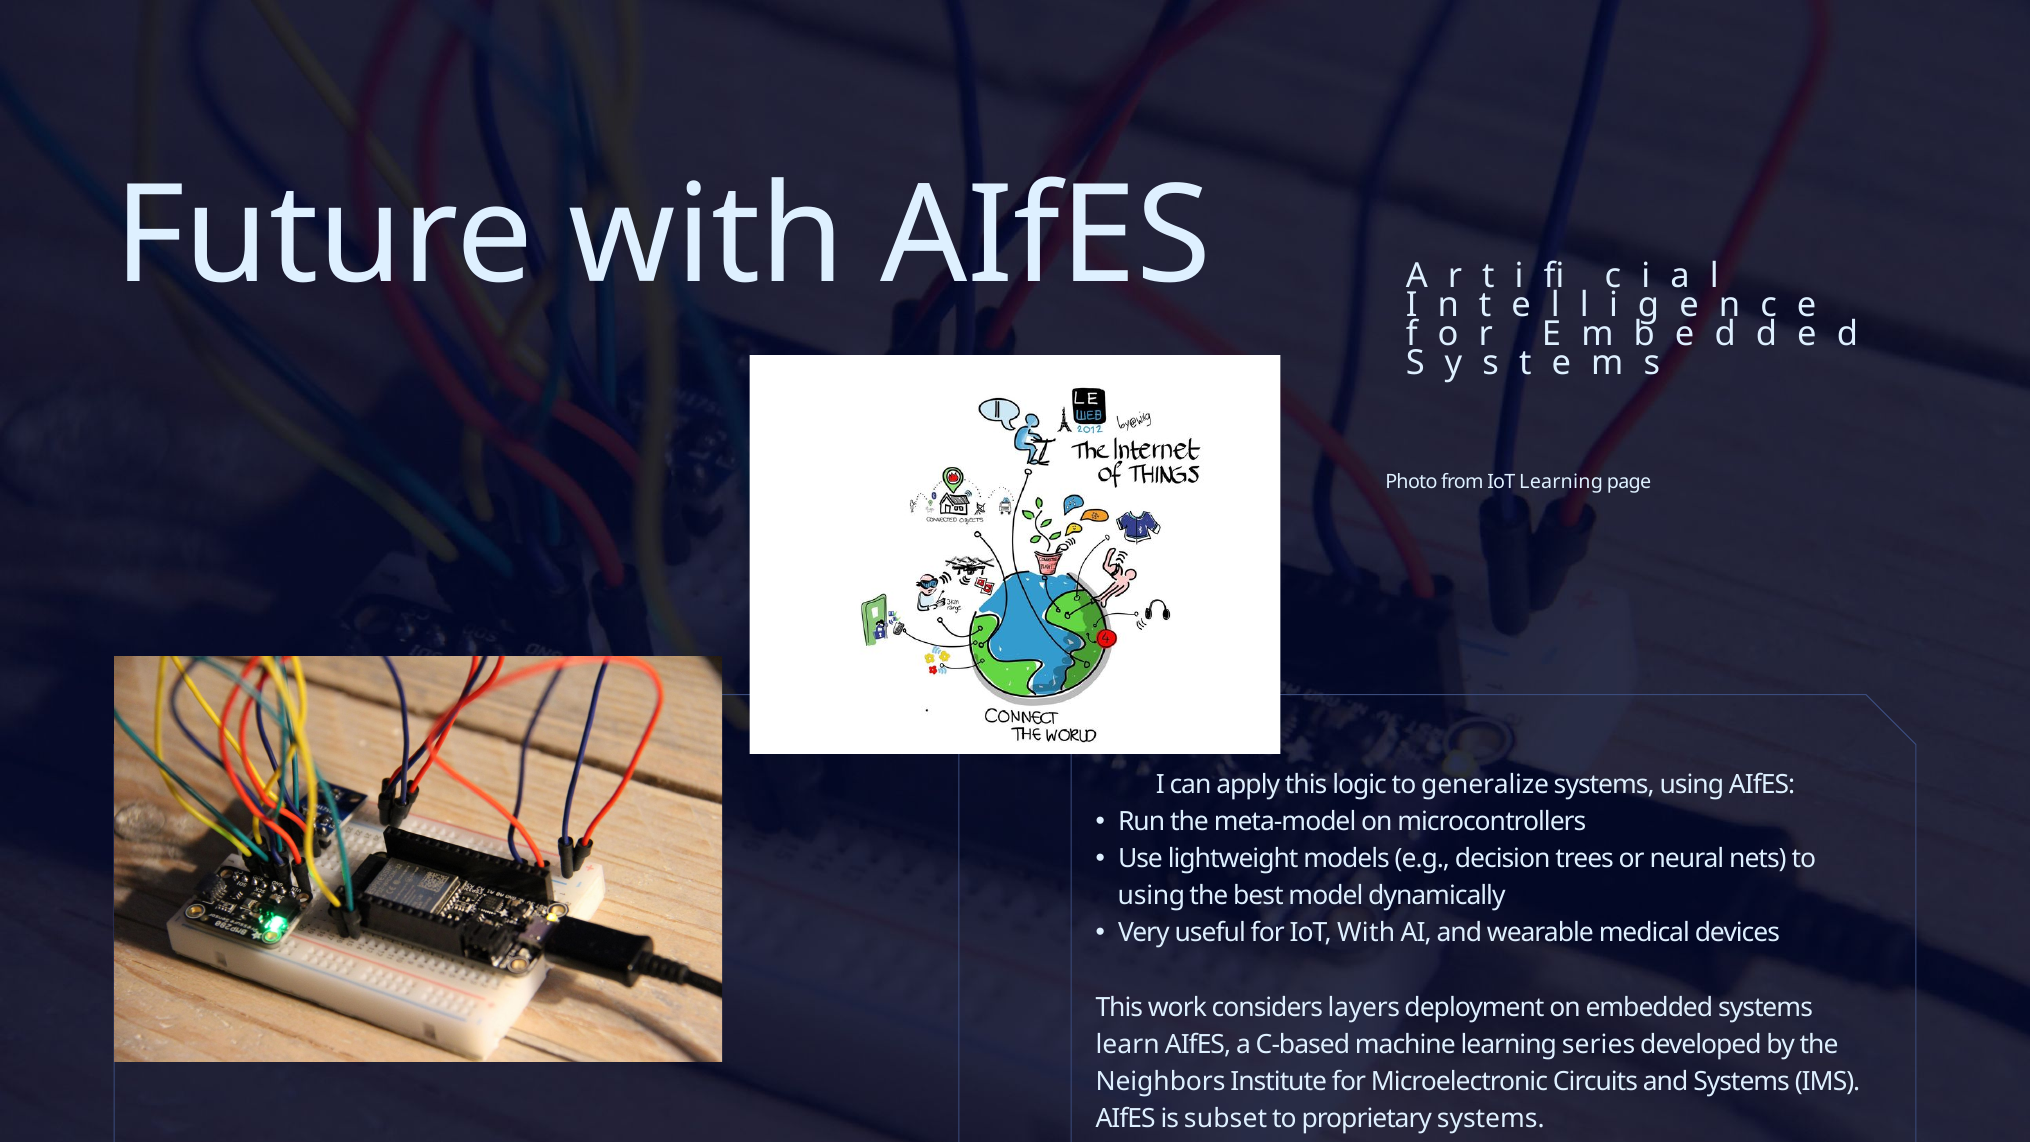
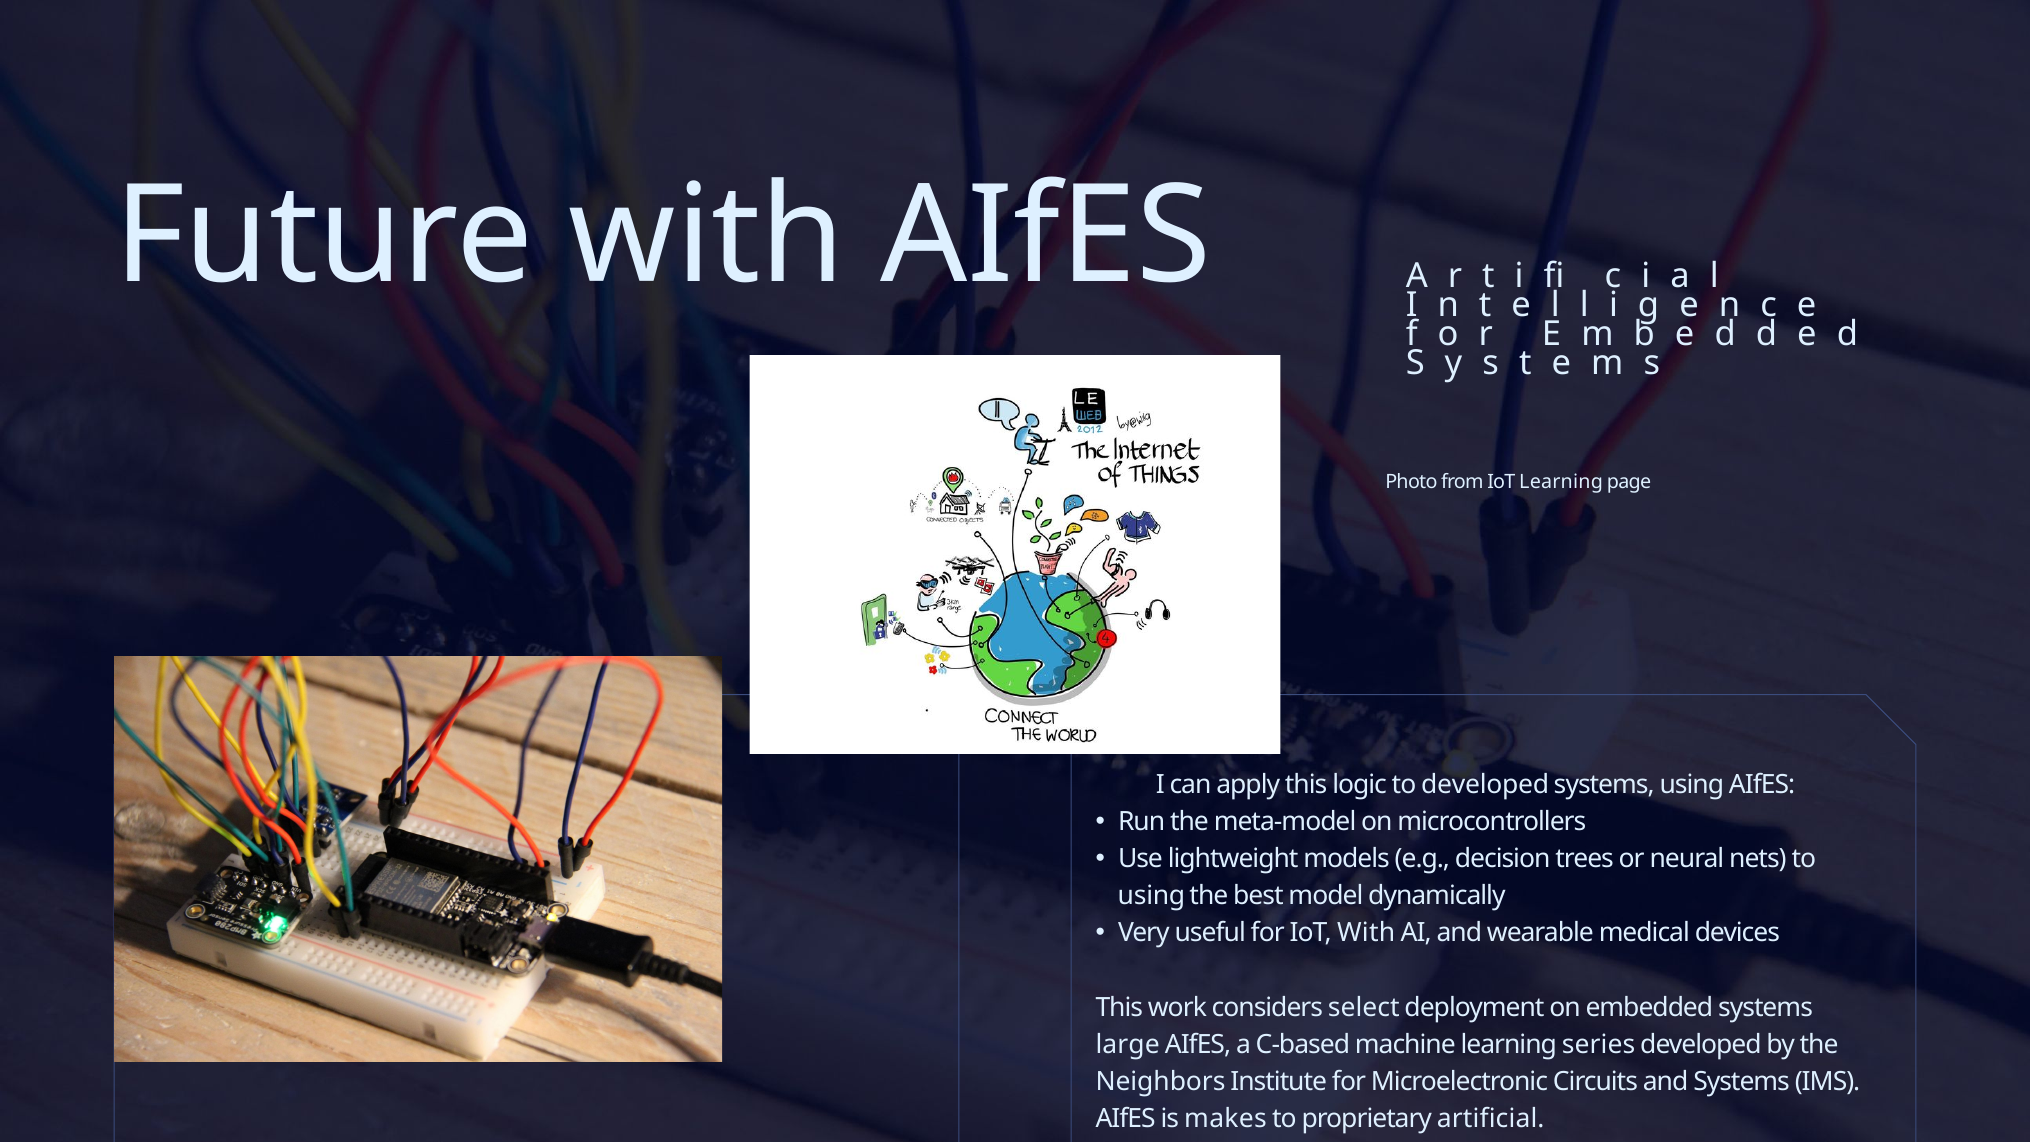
to generalize: generalize -> developed
layers: layers -> select
learn: learn -> large
subset: subset -> makes
proprietary systems: systems -> artificial
